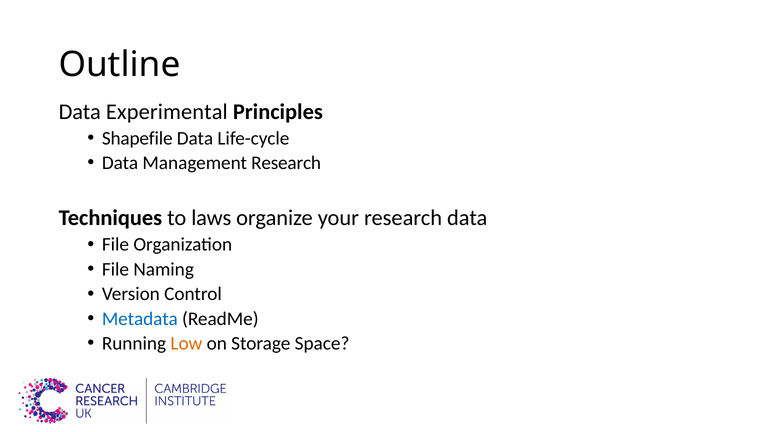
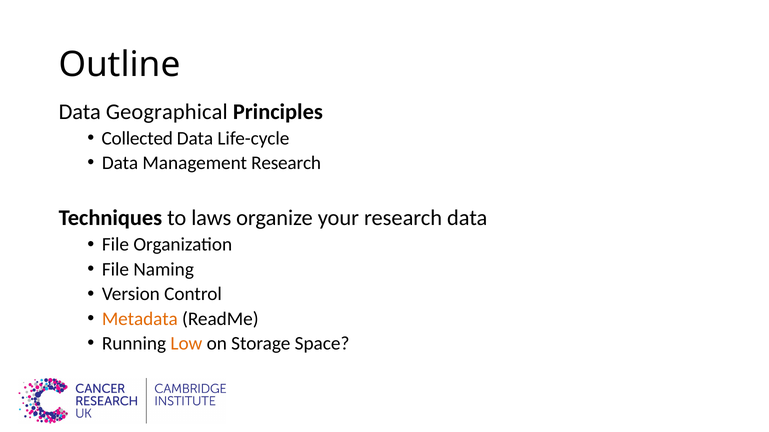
Experimental: Experimental -> Geographical
Shapefile: Shapefile -> Collected
Metadata colour: blue -> orange
